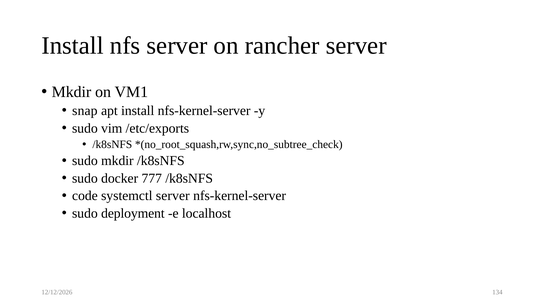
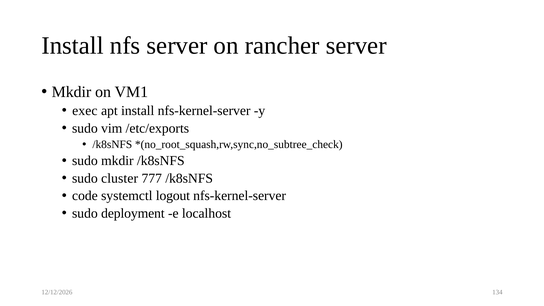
snap: snap -> exec
docker: docker -> cluster
systemctl server: server -> logout
